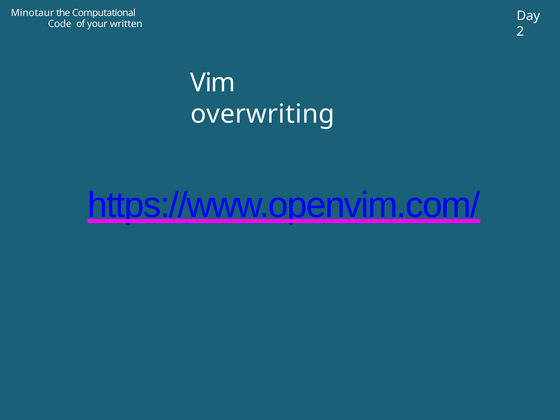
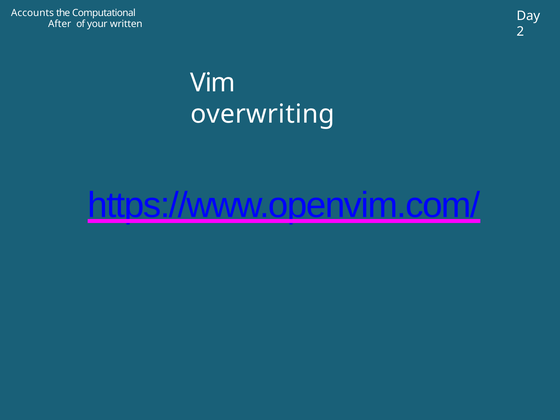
Minotaur: Minotaur -> Accounts
Code: Code -> After
